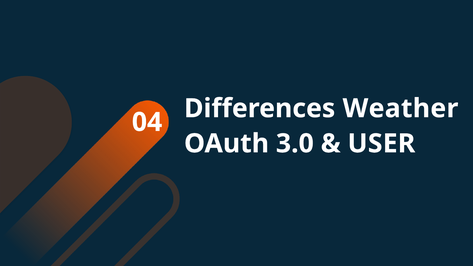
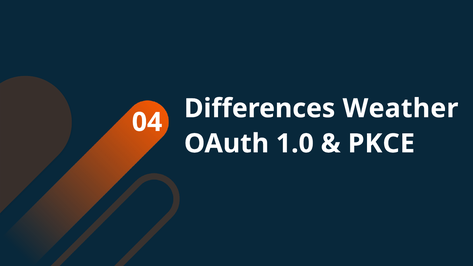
3.0: 3.0 -> 1.0
USER: USER -> PKCE
